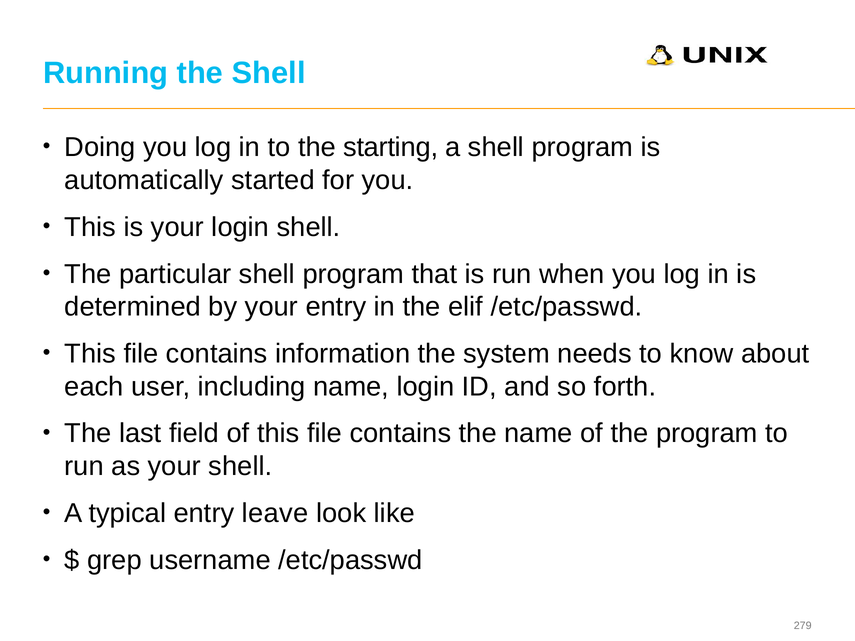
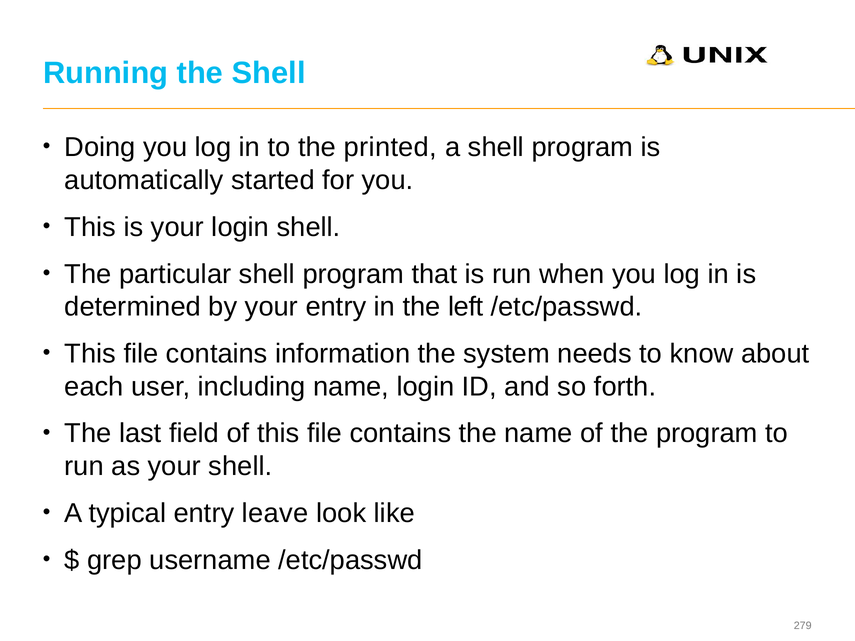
starting: starting -> printed
elif: elif -> left
